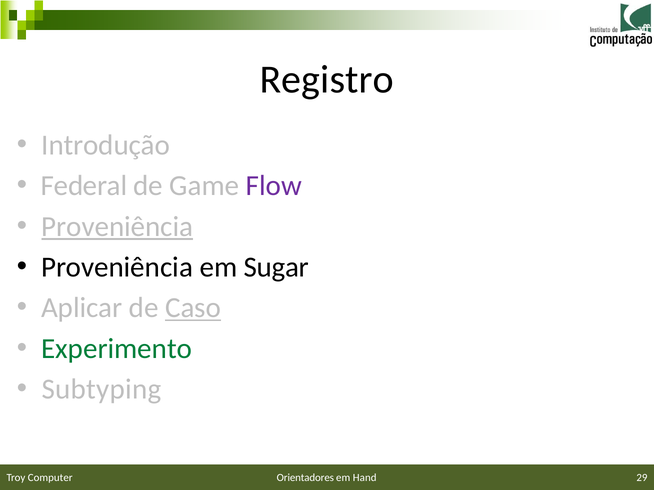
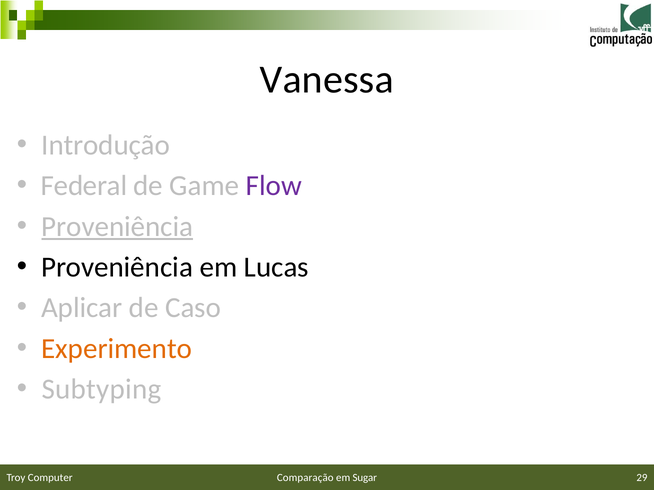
Registro: Registro -> Vanessa
Sugar: Sugar -> Lucas
Caso underline: present -> none
Experimento colour: green -> orange
Orientadores: Orientadores -> Comparação
Hand: Hand -> Sugar
